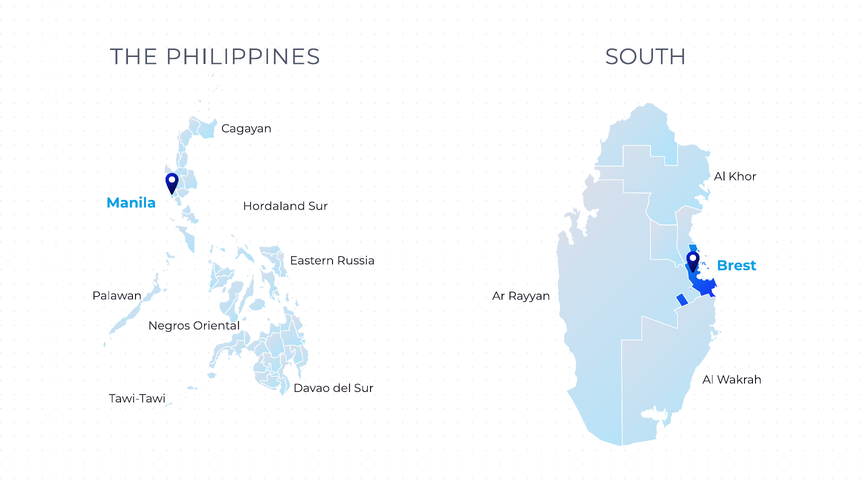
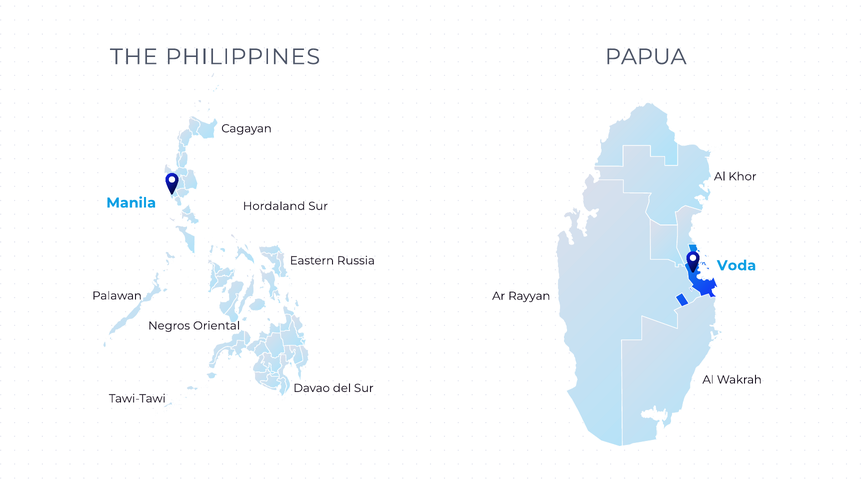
SOUTH: SOUTH -> PAPUA
Brest: Brest -> Voda
